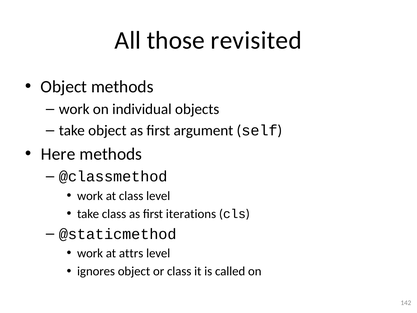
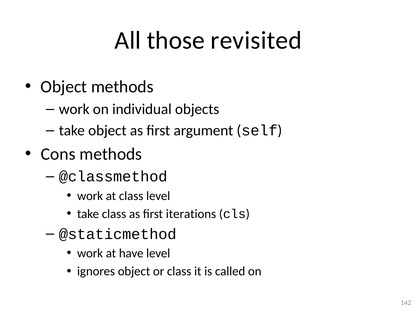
Here: Here -> Cons
attrs: attrs -> have
